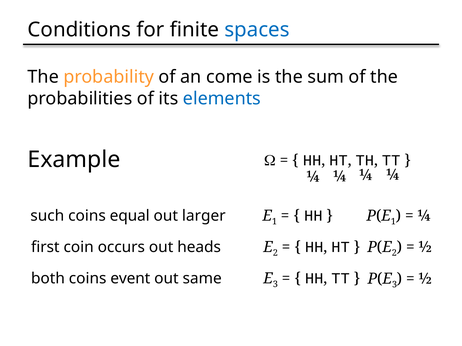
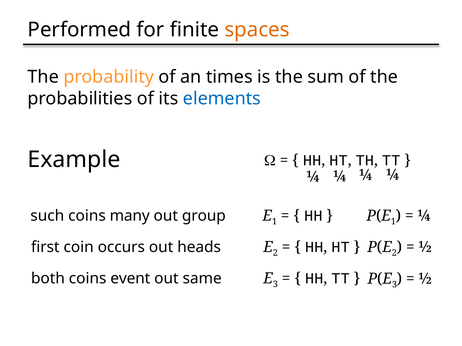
Conditions: Conditions -> Performed
spaces colour: blue -> orange
come: come -> times
equal: equal -> many
larger: larger -> group
